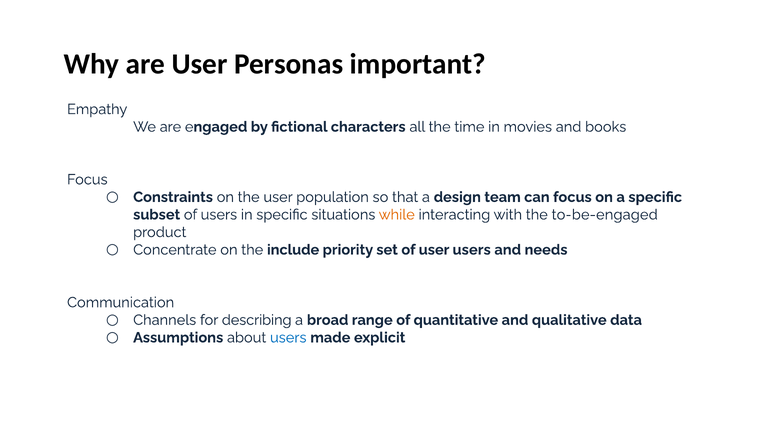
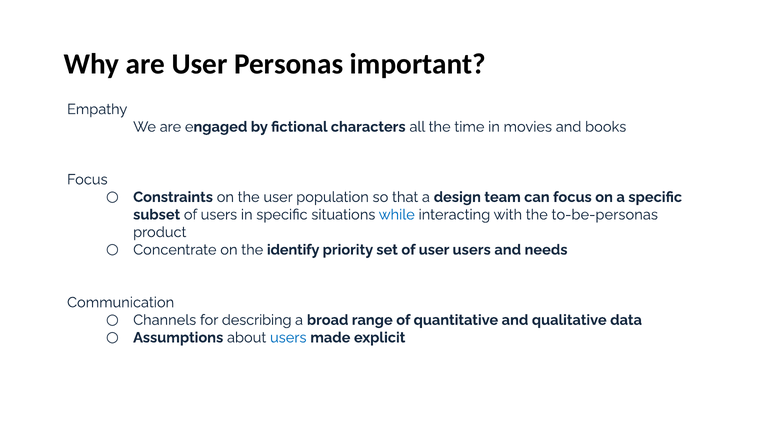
while colour: orange -> blue
to-be-engaged: to-be-engaged -> to-be-personas
include: include -> identify
